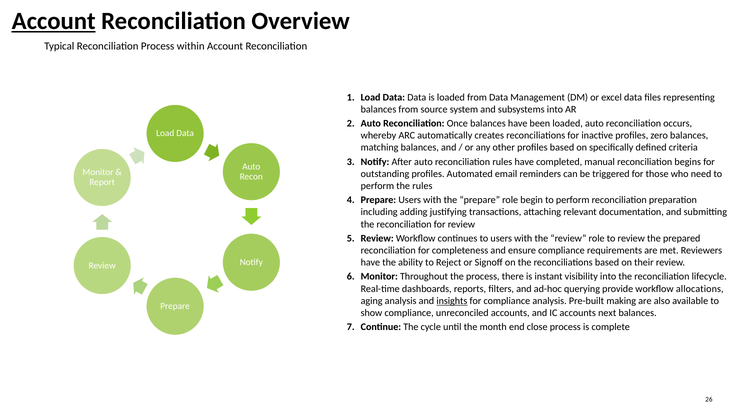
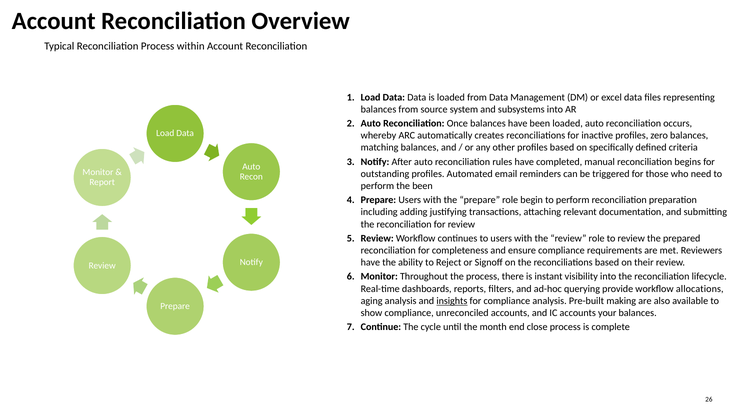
Account at (54, 21) underline: present -> none
the rules: rules -> been
next: next -> your
